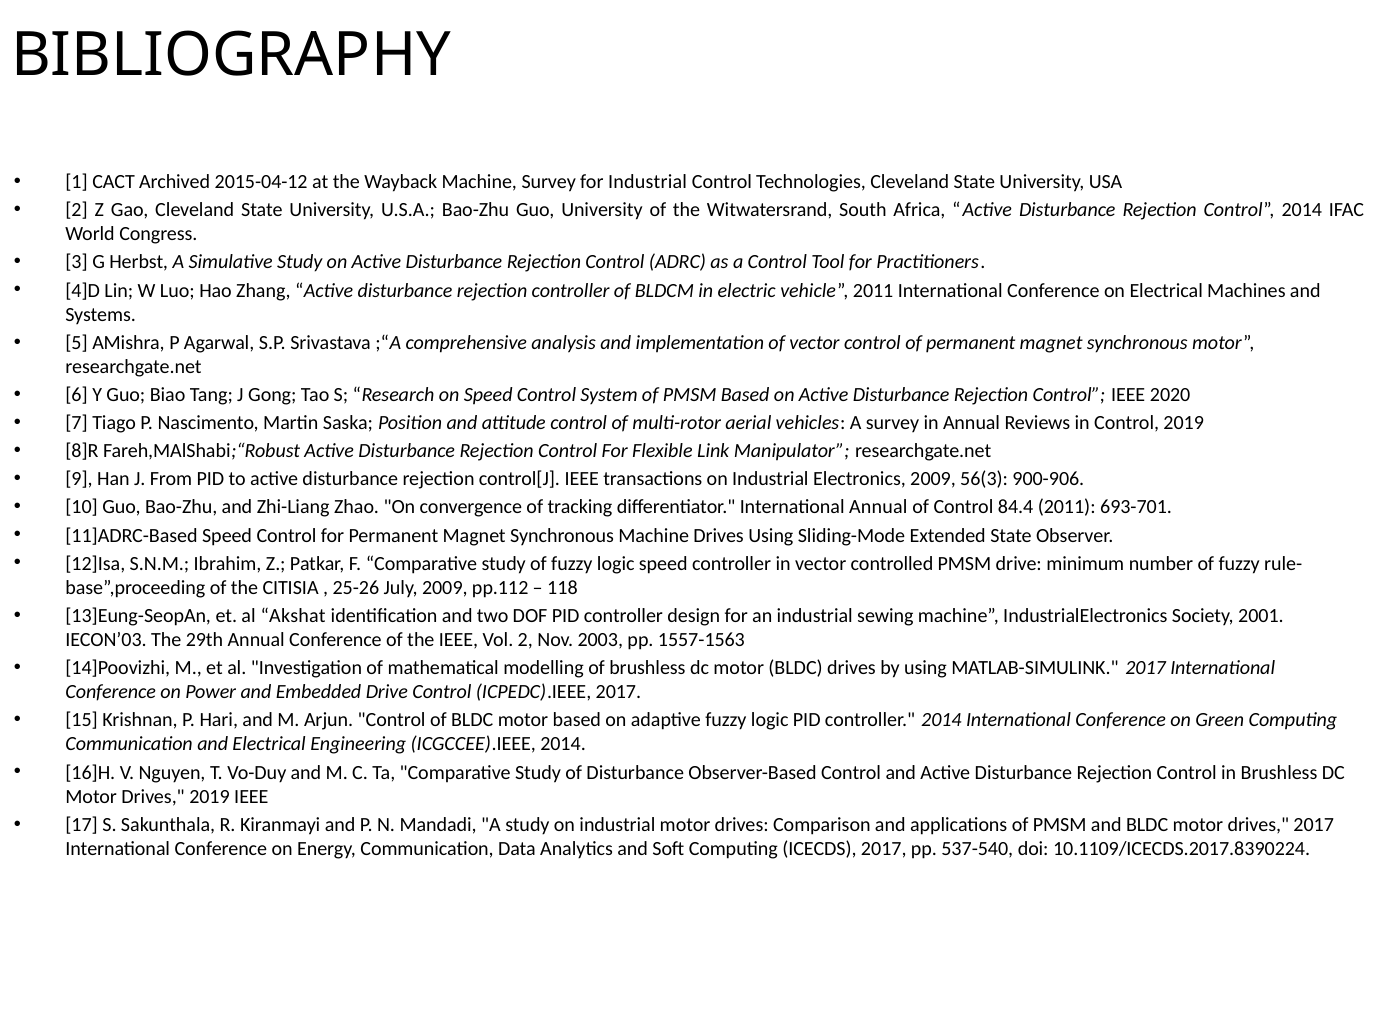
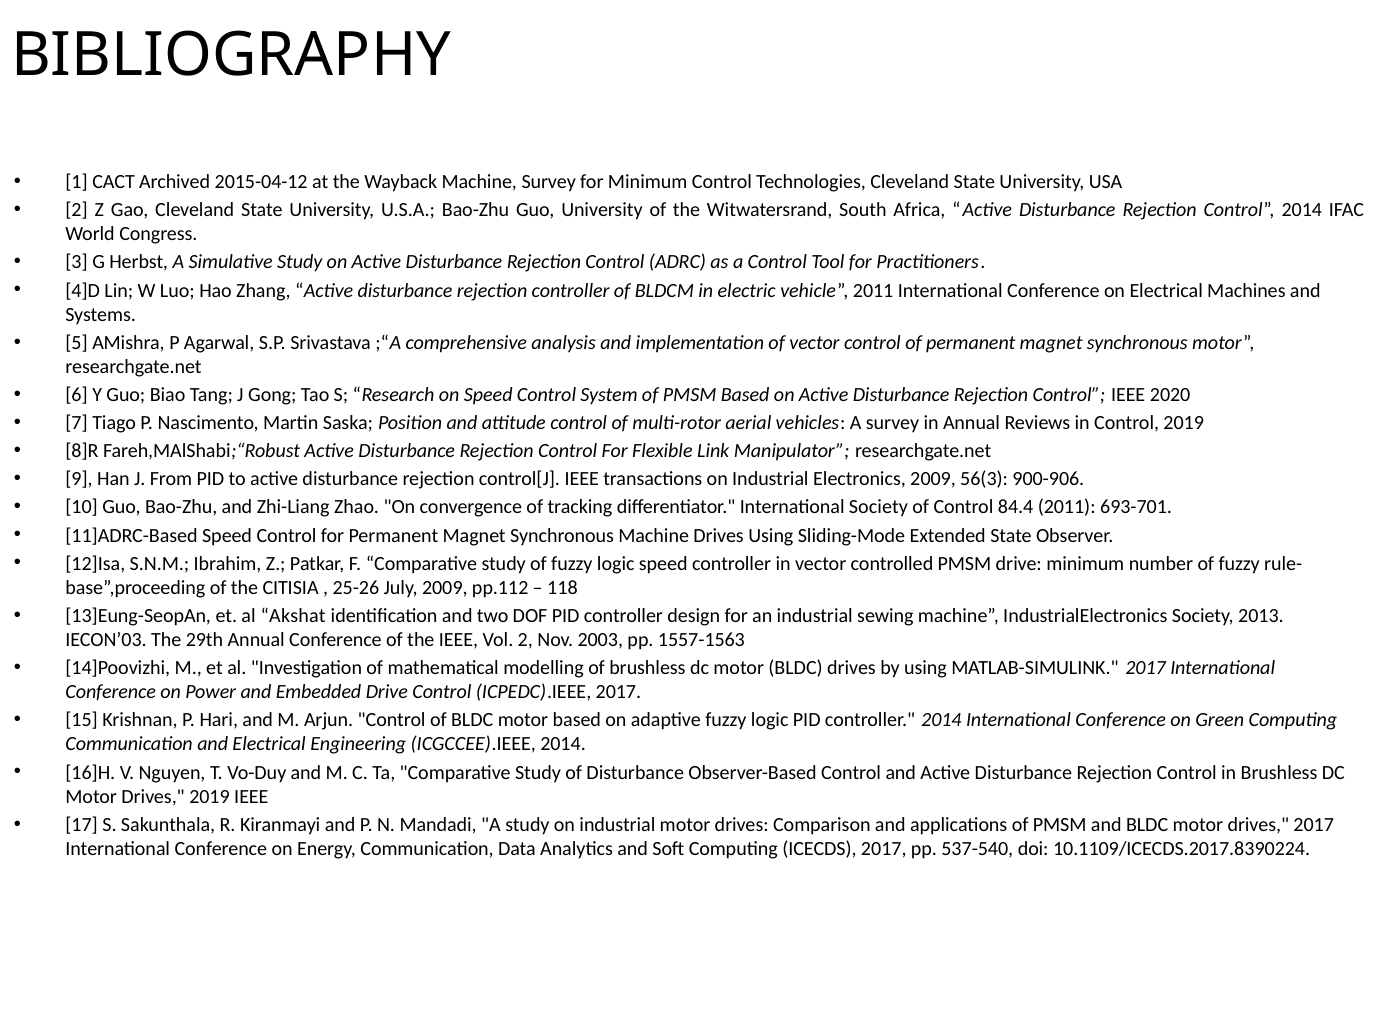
for Industrial: Industrial -> Minimum
International Annual: Annual -> Society
2001: 2001 -> 2013
